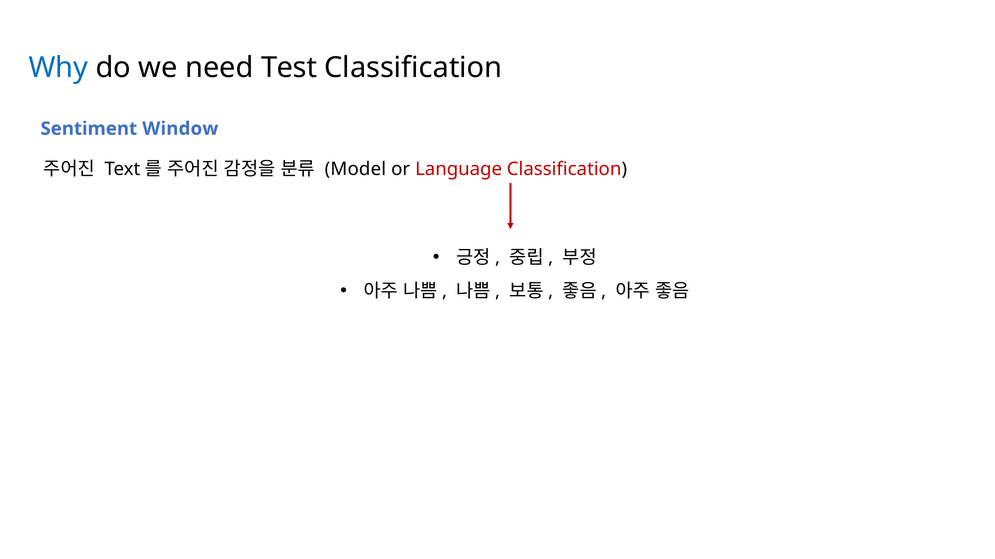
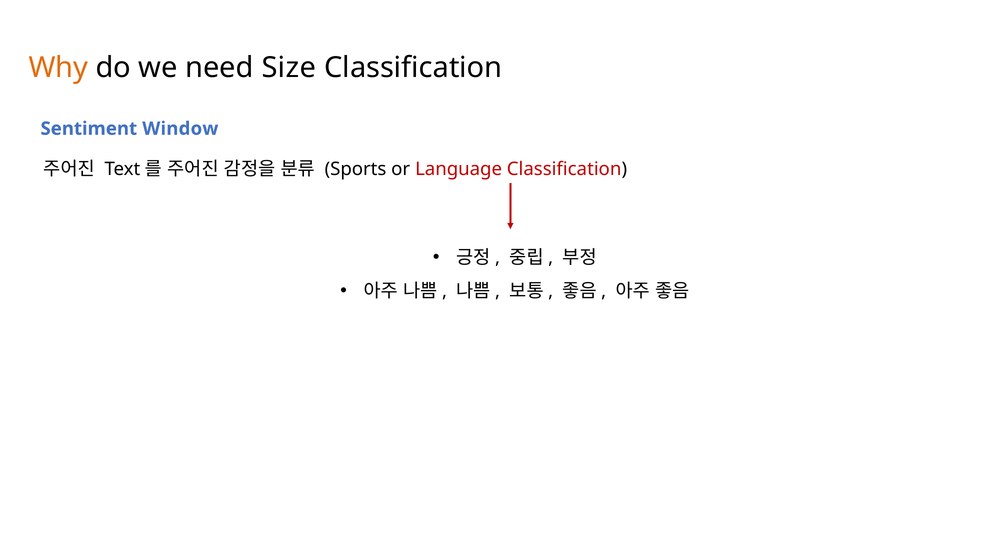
Why colour: blue -> orange
Test: Test -> Size
Model: Model -> Sports
